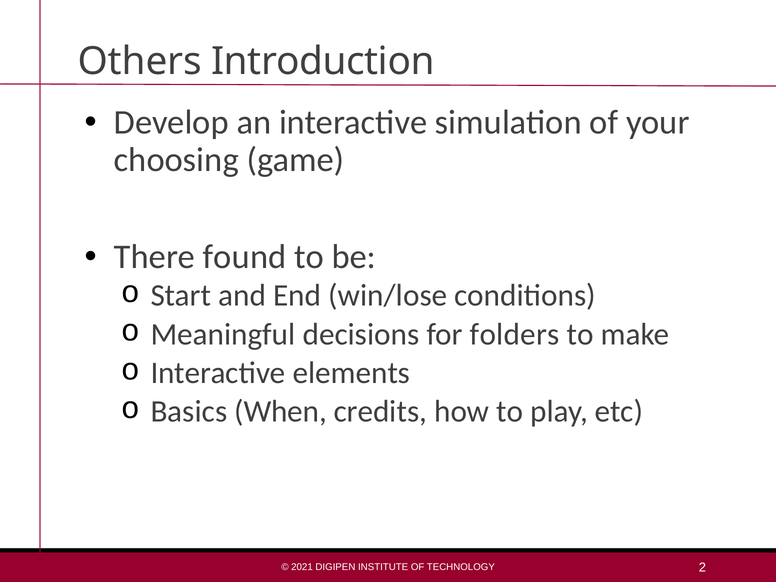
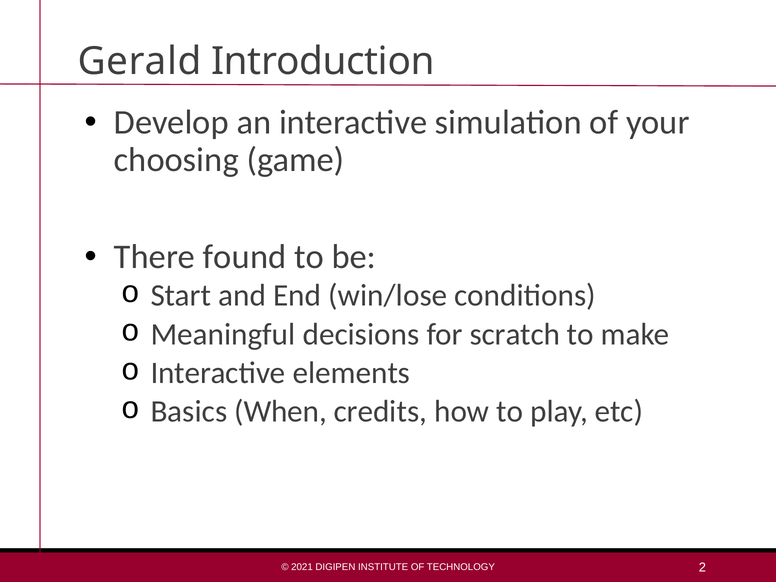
Others: Others -> Gerald
folders: folders -> scratch
